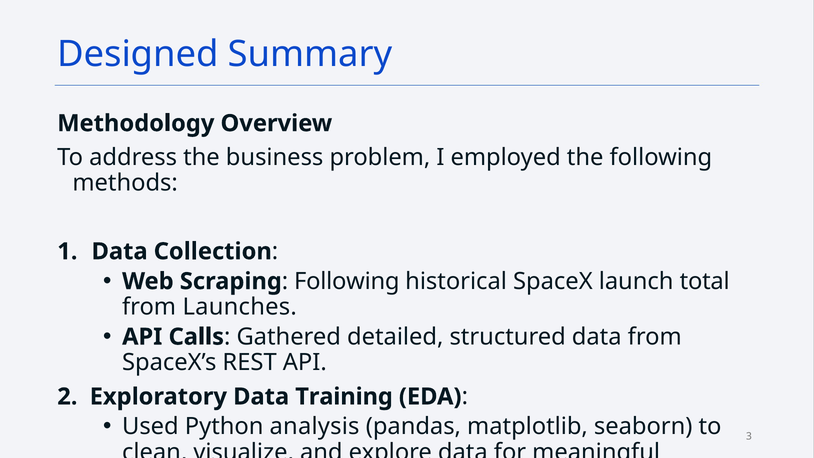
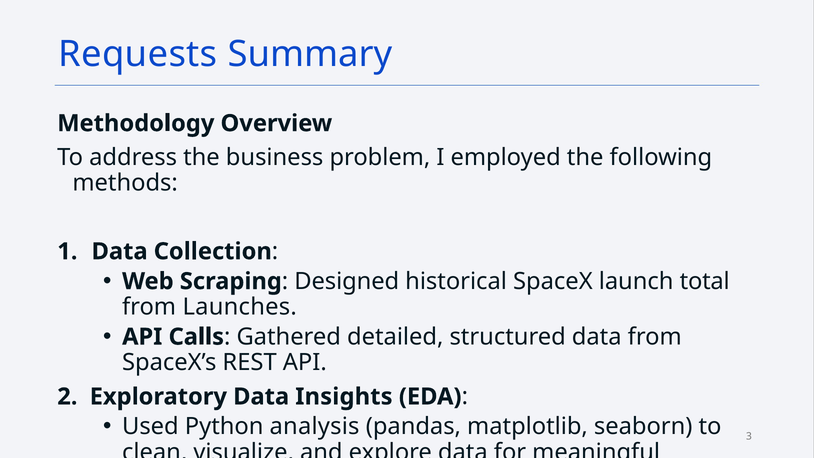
Designed: Designed -> Requests
Following at (347, 281): Following -> Designed
Training: Training -> Insights
